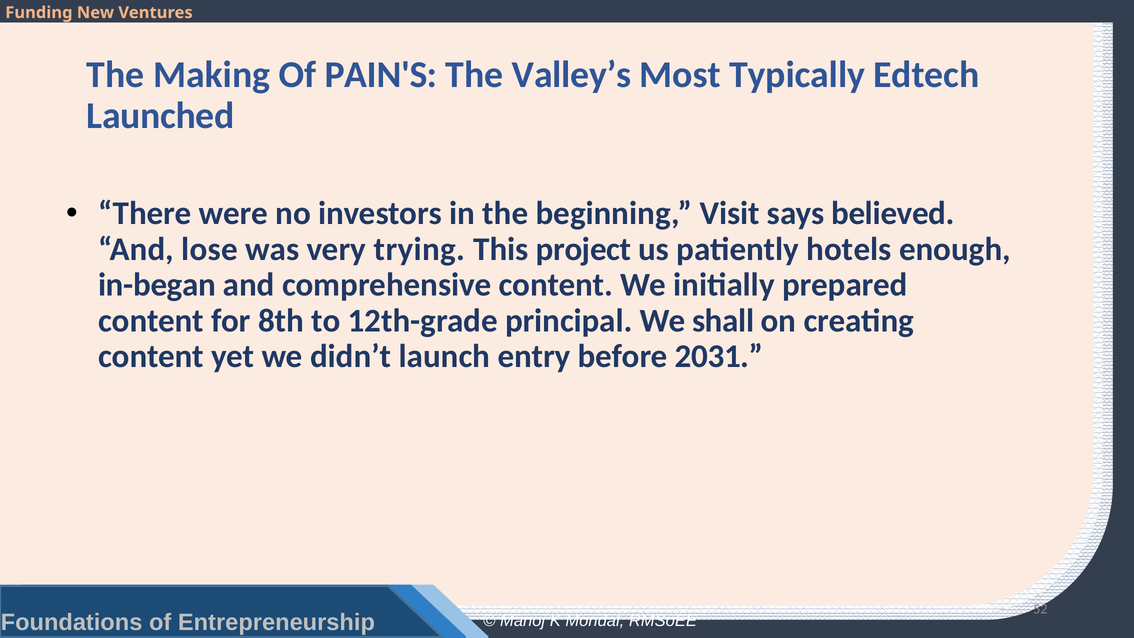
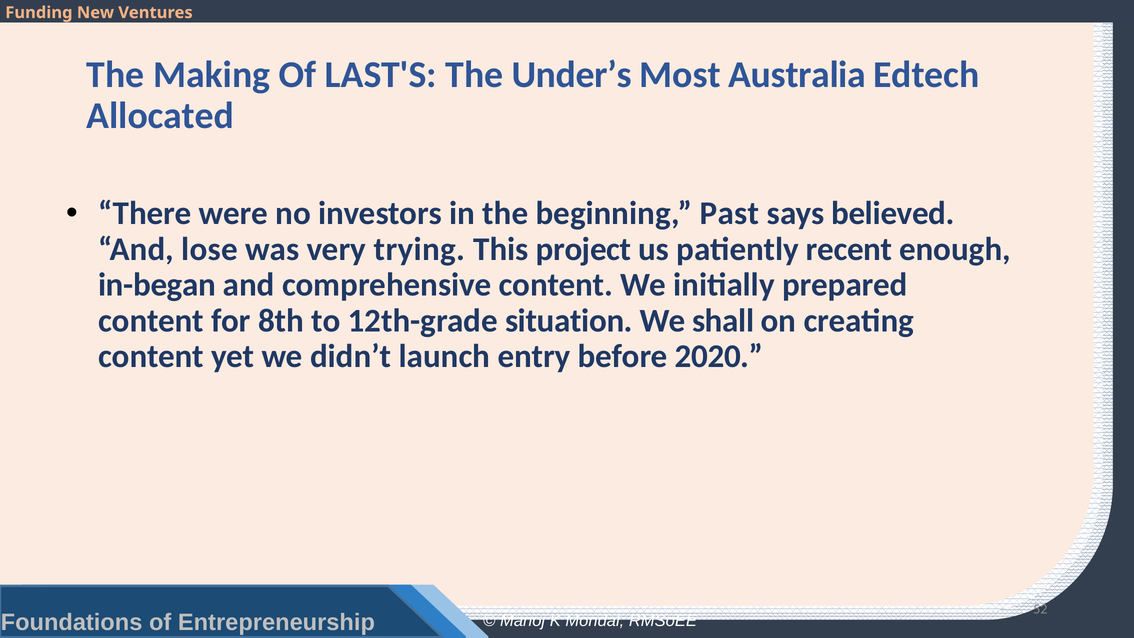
PAIN'S: PAIN'S -> LAST'S
Valley’s: Valley’s -> Under’s
Typically: Typically -> Australia
Launched: Launched -> Allocated
Visit: Visit -> Past
hotels: hotels -> recent
principal: principal -> situation
2031: 2031 -> 2020
